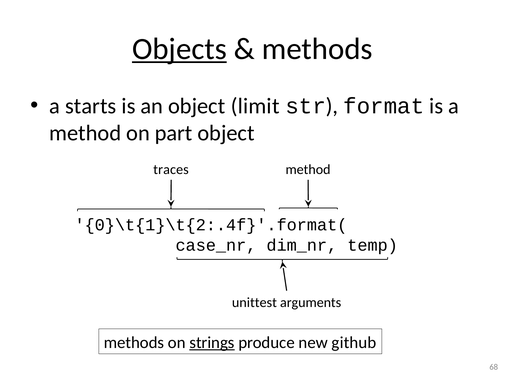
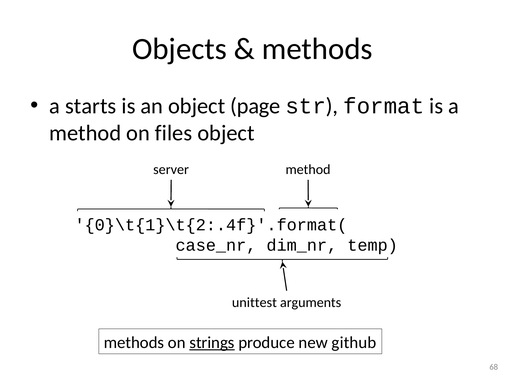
Objects underline: present -> none
limit: limit -> page
part: part -> files
traces: traces -> server
